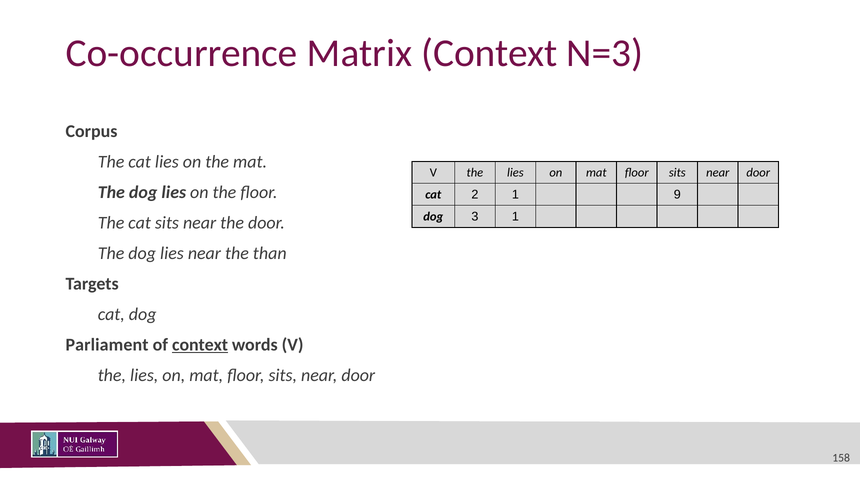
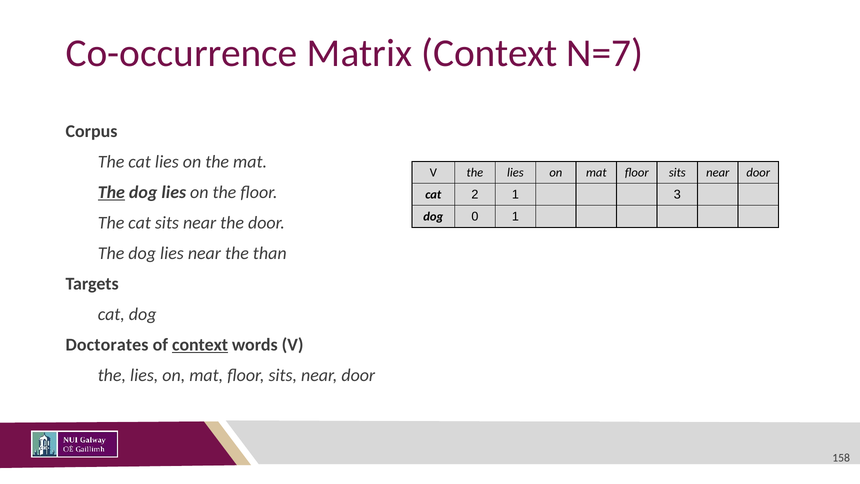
N=3: N=3 -> N=7
The at (111, 192) underline: none -> present
9: 9 -> 3
3: 3 -> 0
Parliament: Parliament -> Doctorates
